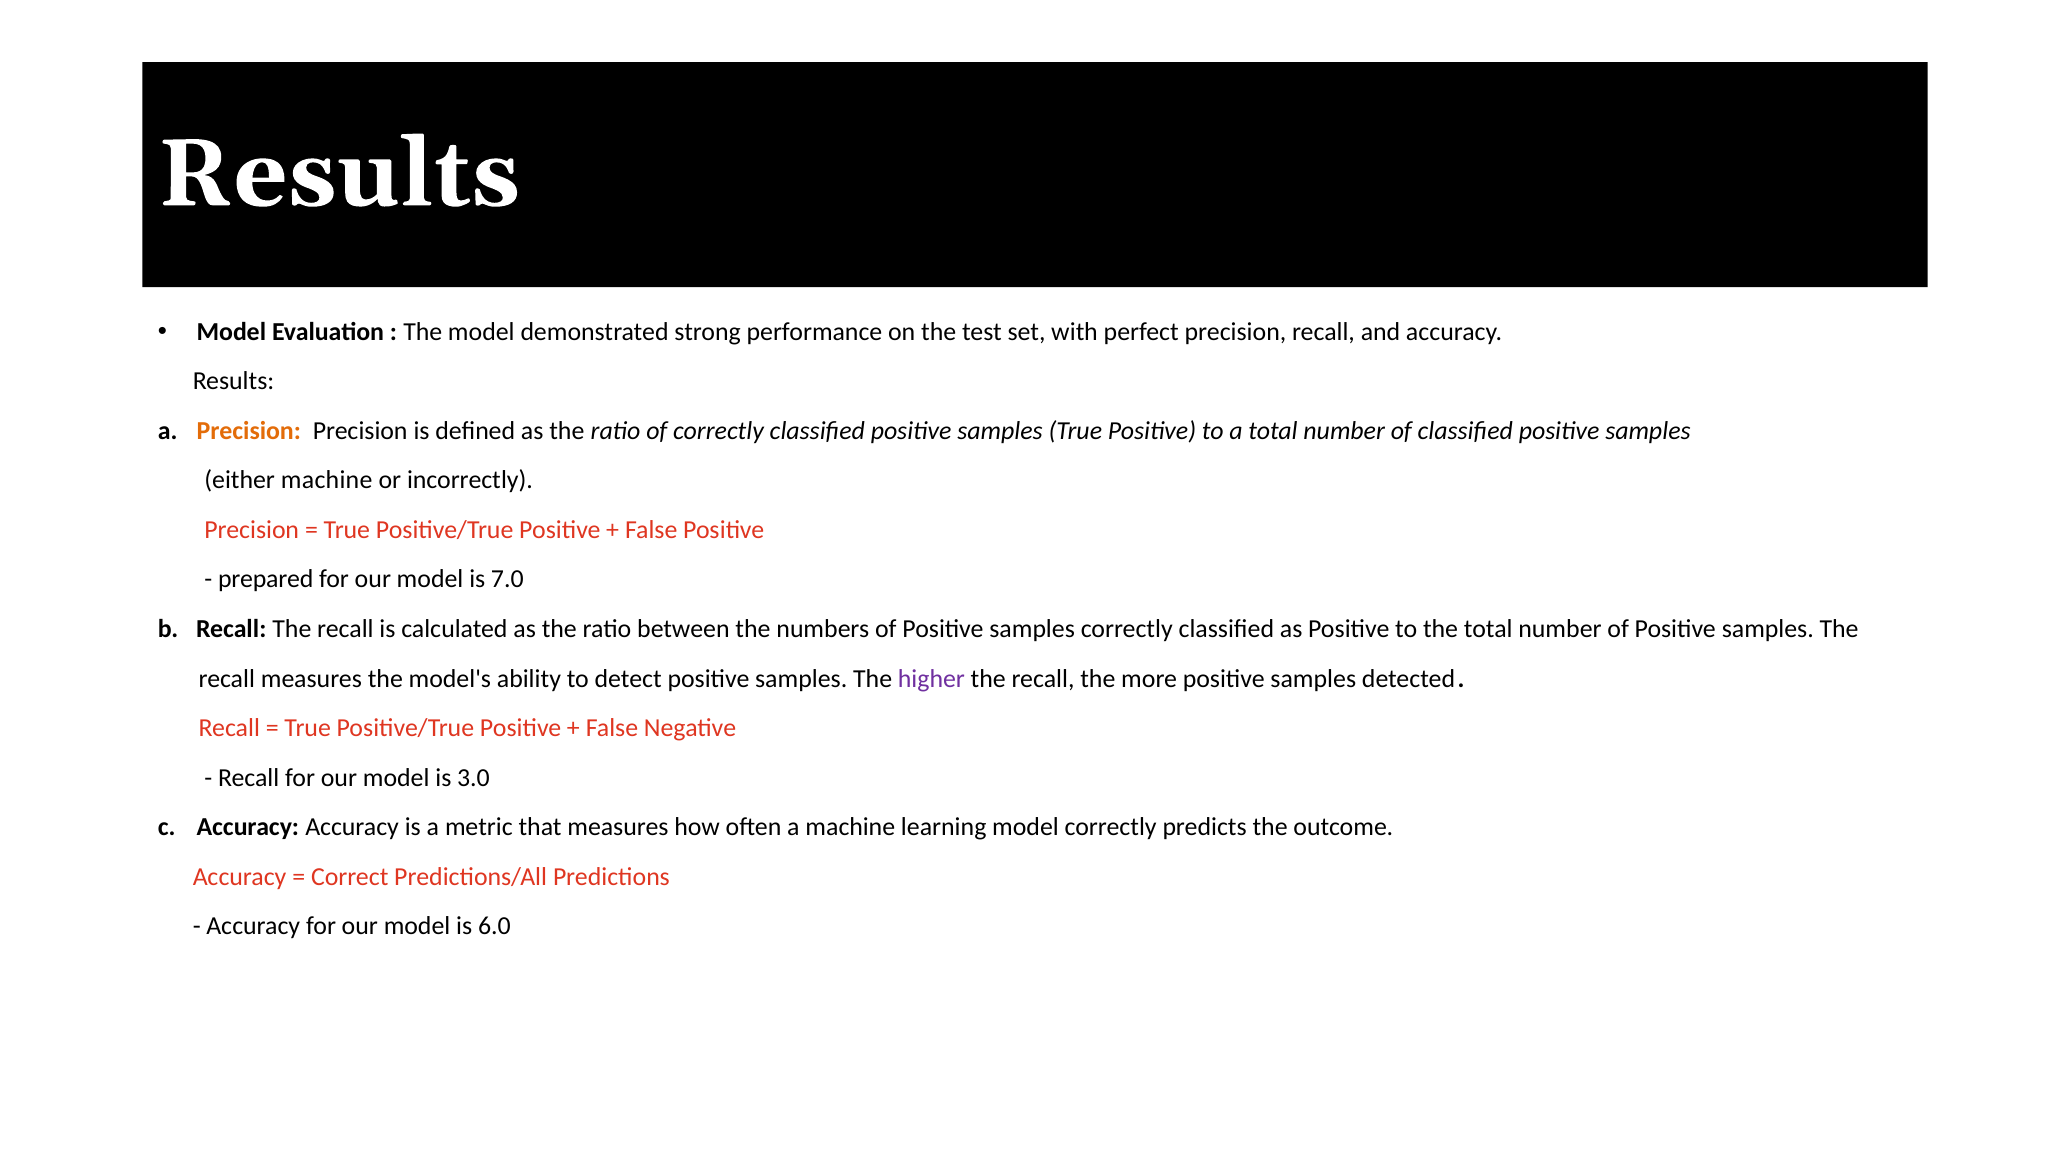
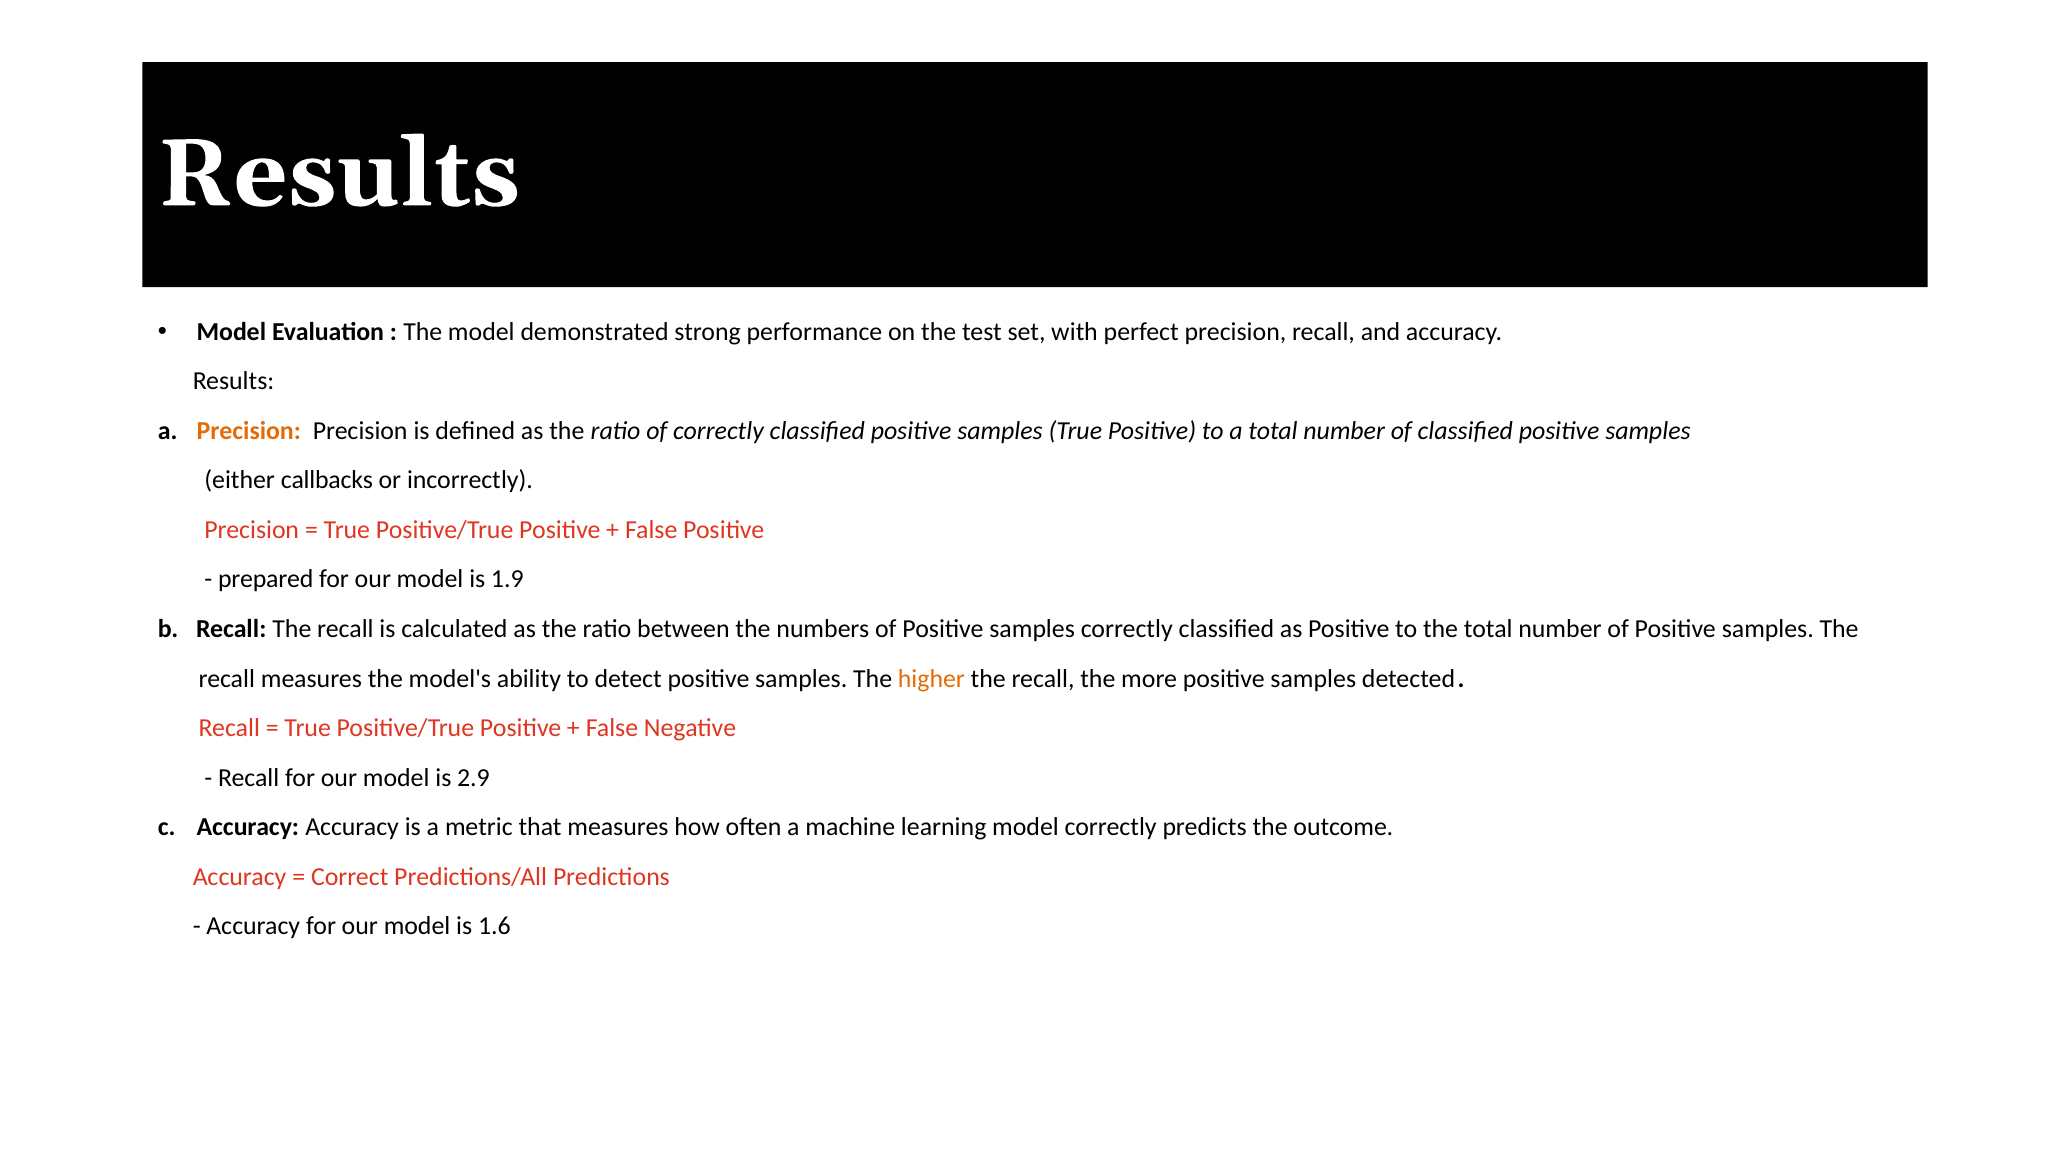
either machine: machine -> callbacks
7.0: 7.0 -> 1.9
higher colour: purple -> orange
3.0: 3.0 -> 2.9
6.0: 6.0 -> 1.6
